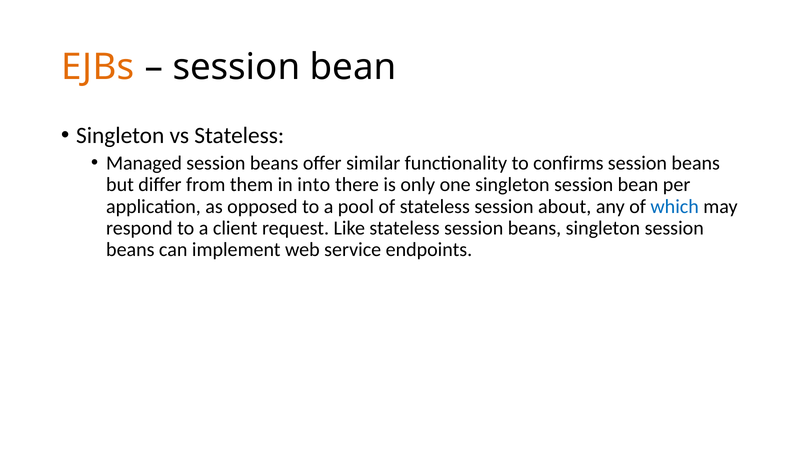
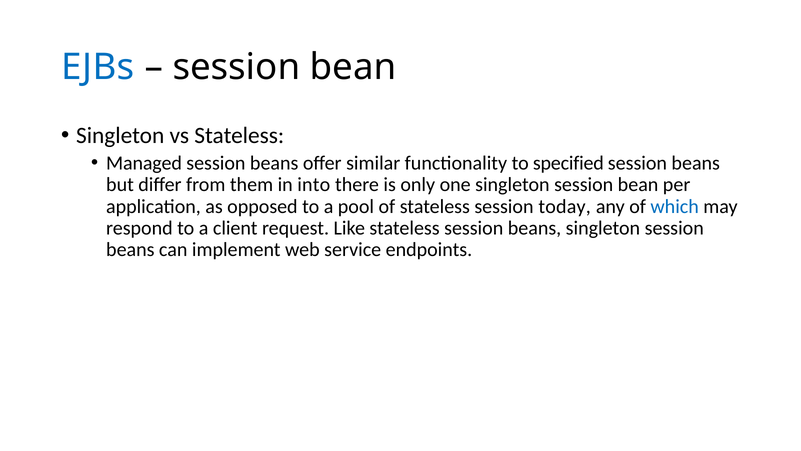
EJBs colour: orange -> blue
confirms: confirms -> specified
about: about -> today
